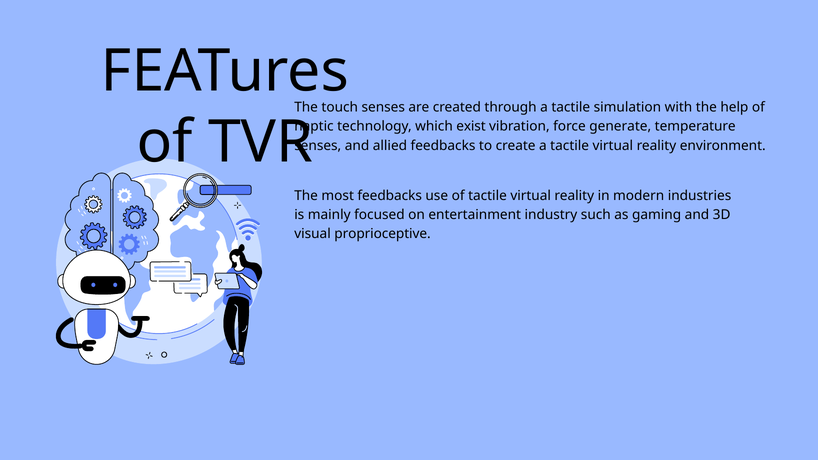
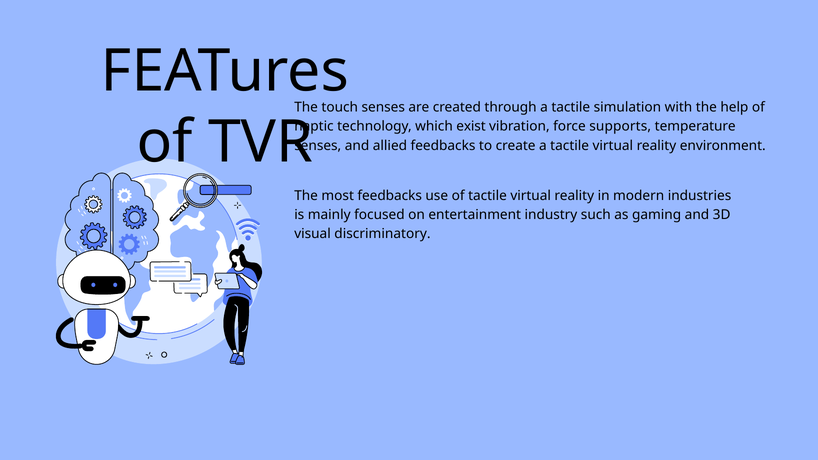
generate: generate -> supports
proprioceptive: proprioceptive -> discriminatory
